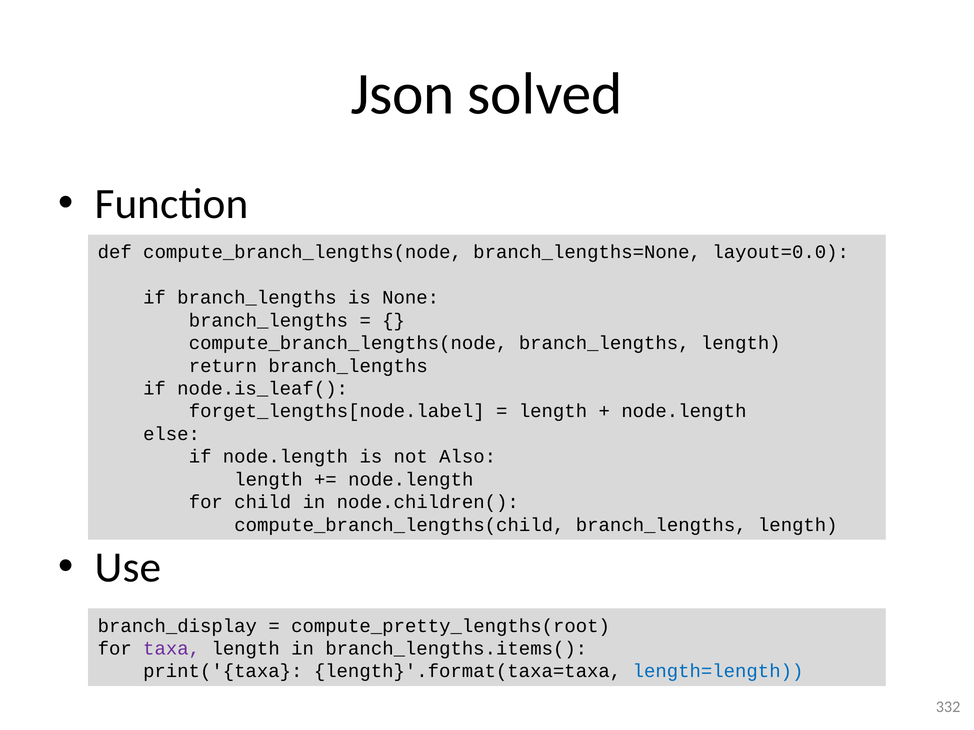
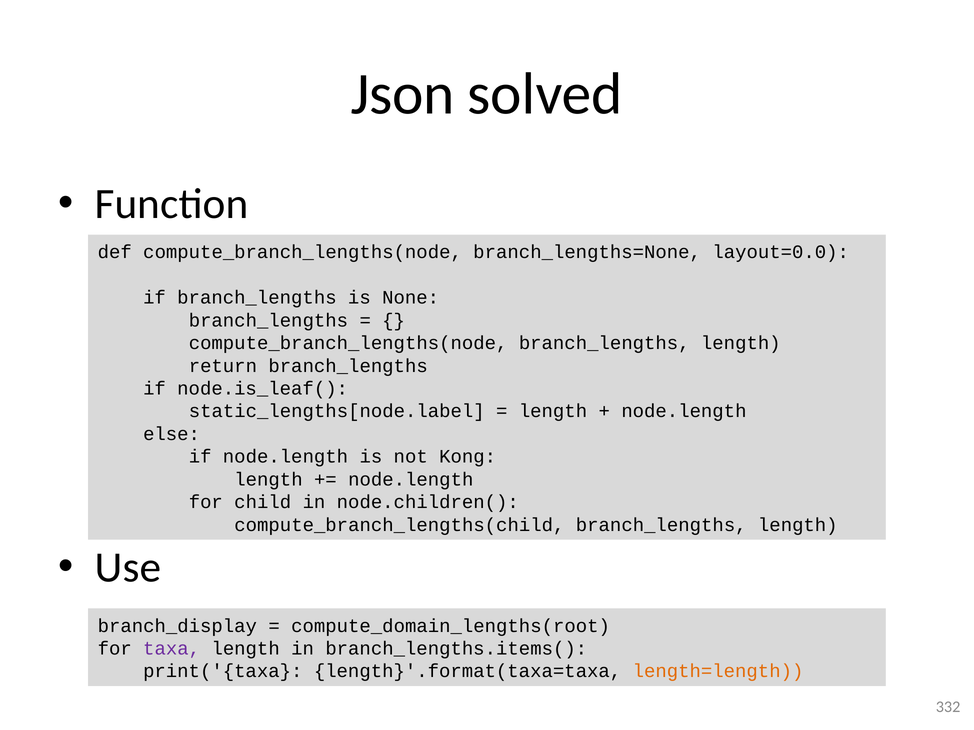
forget_lengths[node.label: forget_lengths[node.label -> static_lengths[node.label
Also: Also -> Kong
compute_pretty_lengths(root: compute_pretty_lengths(root -> compute_domain_lengths(root
length=length colour: blue -> orange
